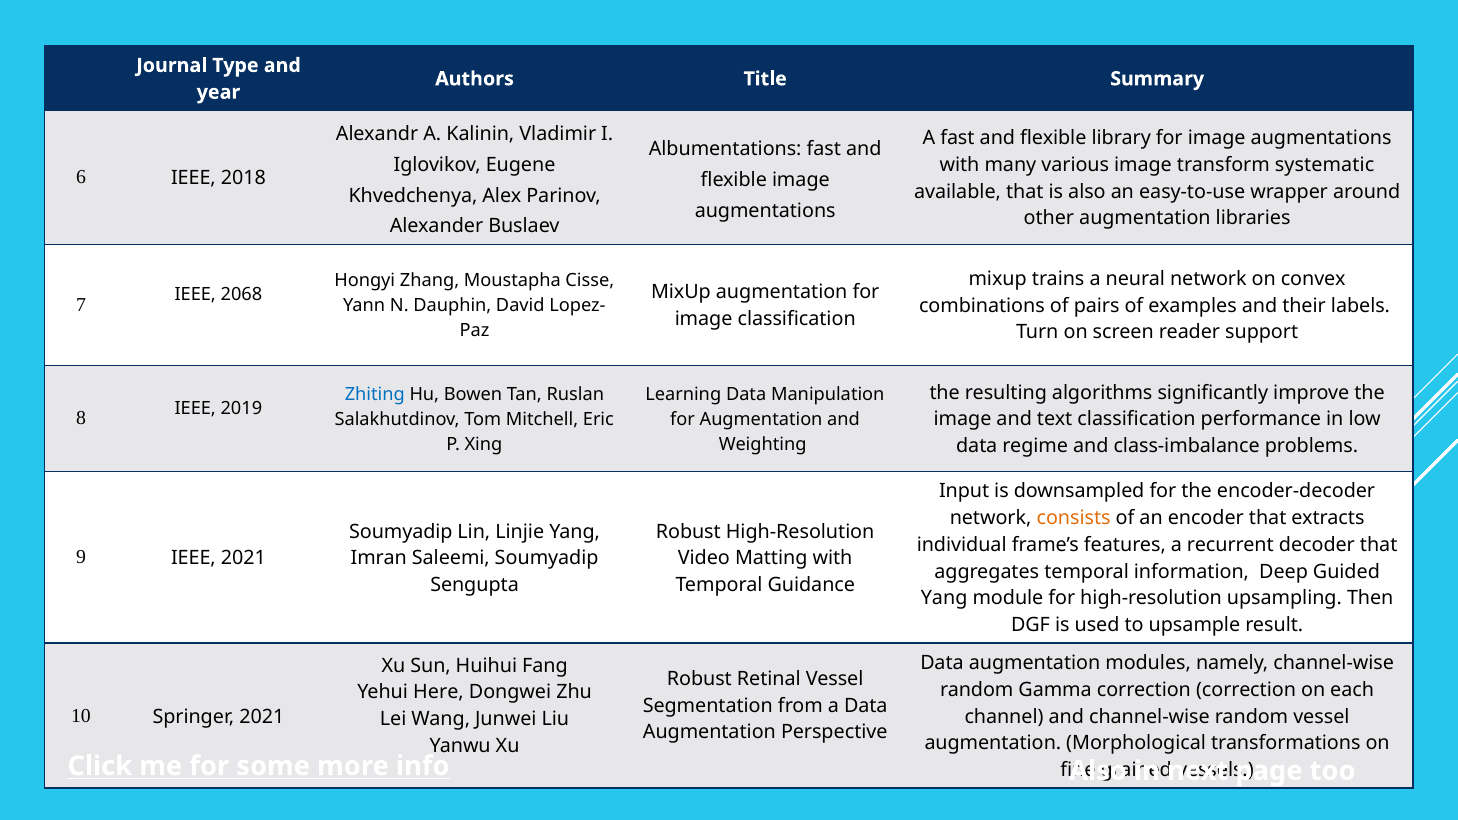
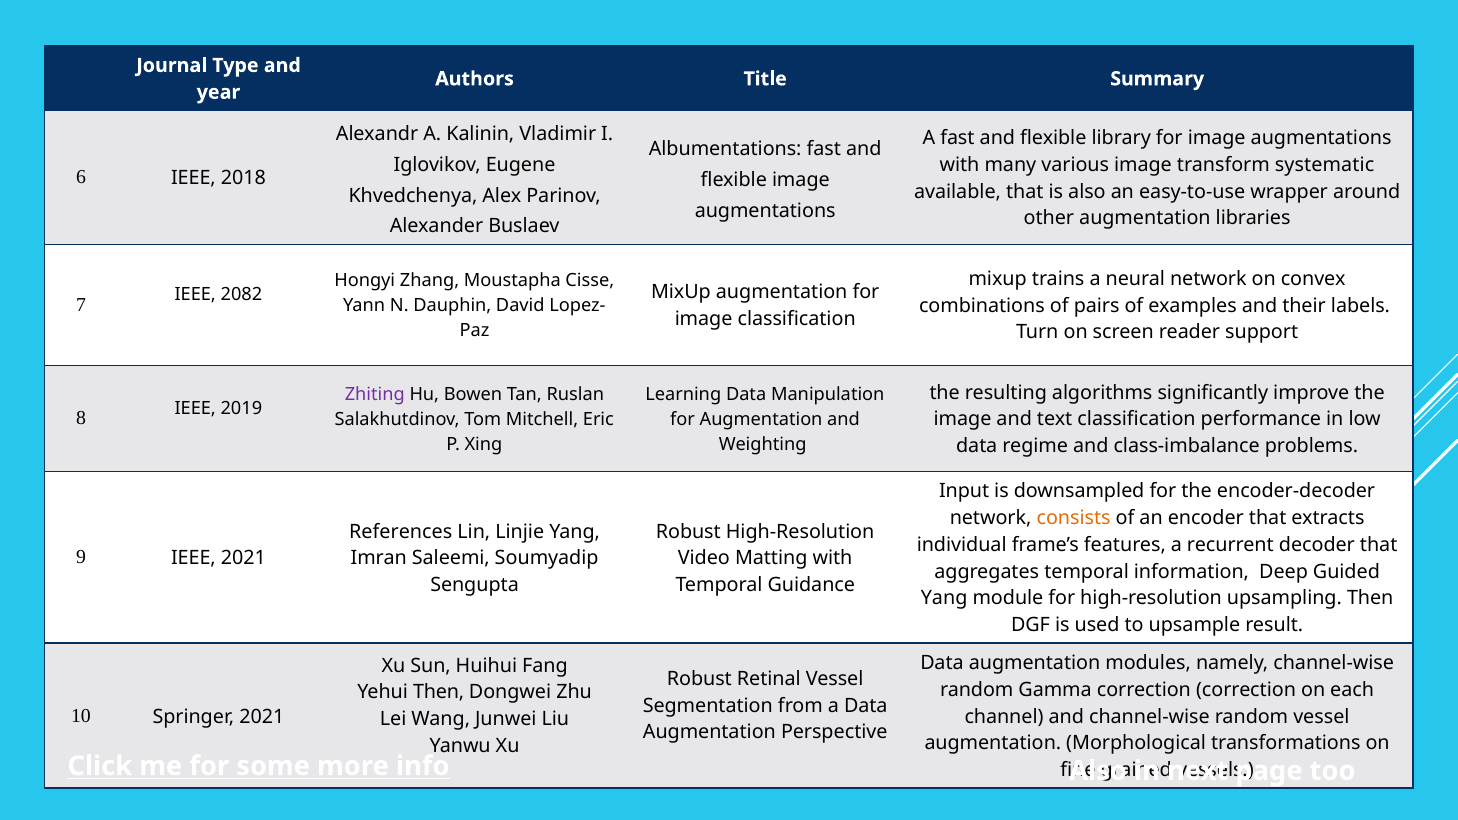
2068: 2068 -> 2082
Zhiting colour: blue -> purple
Soumyadip at (401, 532): Soumyadip -> References
Yehui Here: Here -> Then
